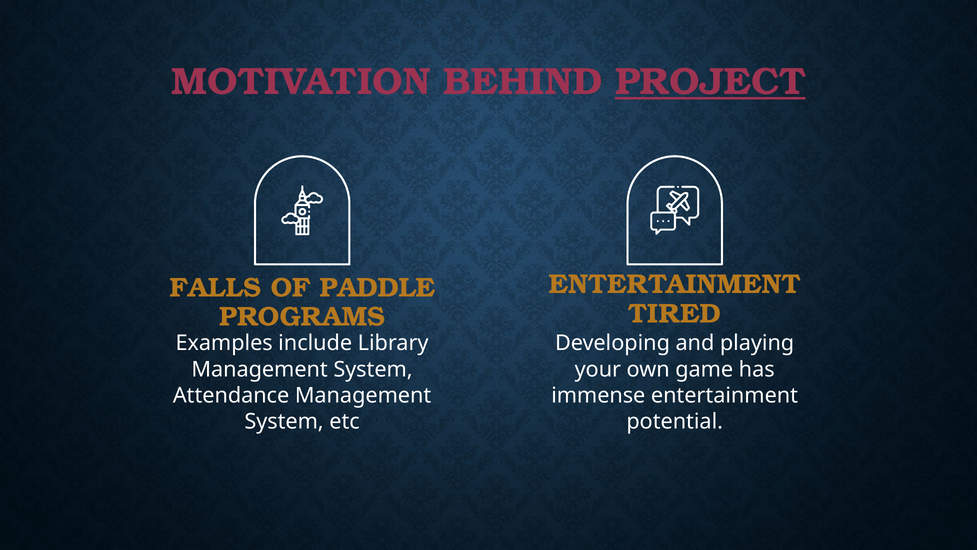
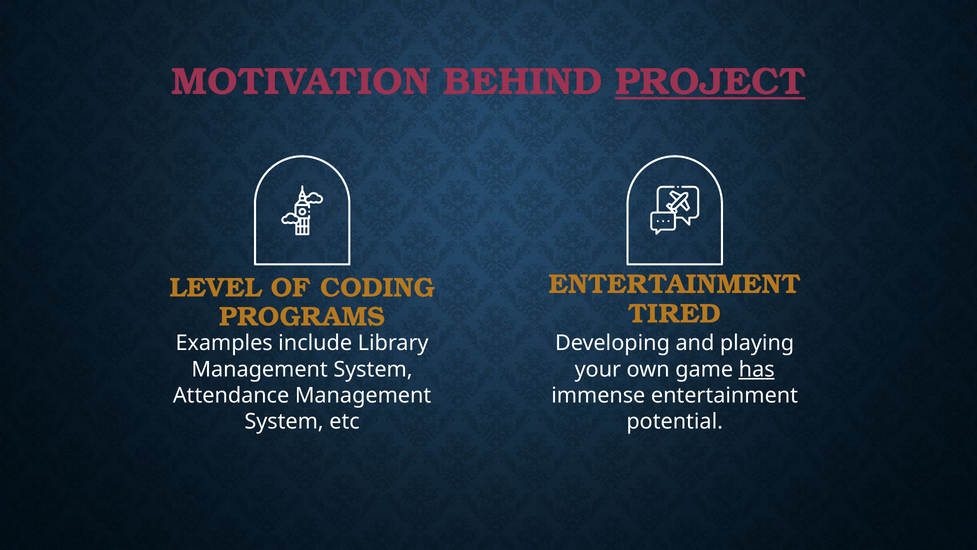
FALLS: FALLS -> LEVEL
PADDLE: PADDLE -> CODING
has underline: none -> present
